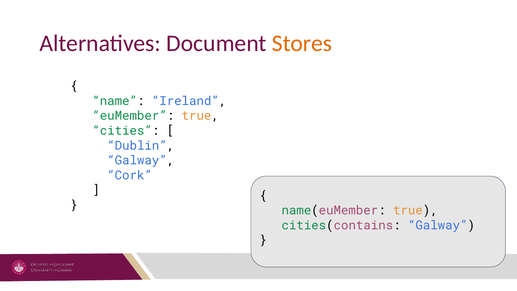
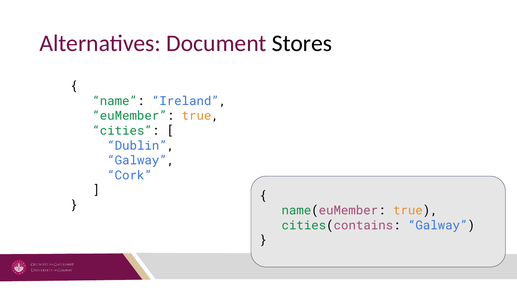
Stores colour: orange -> black
